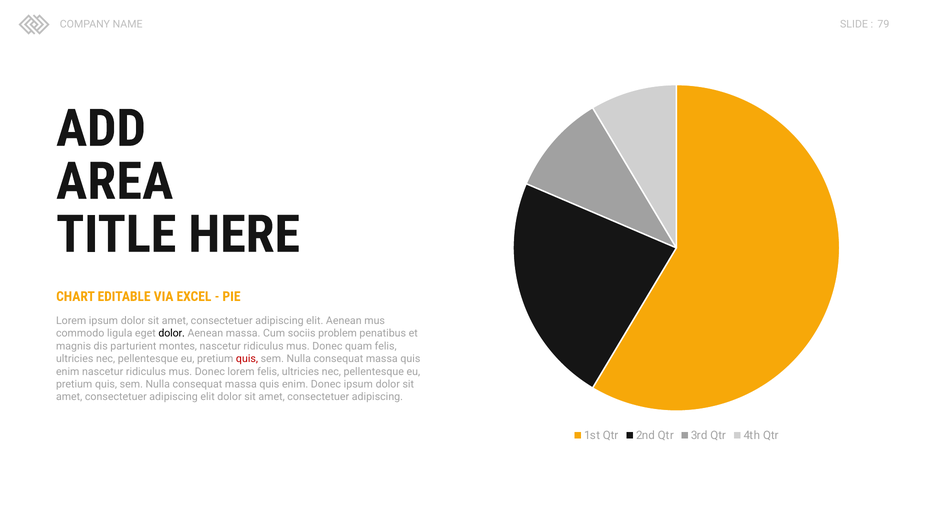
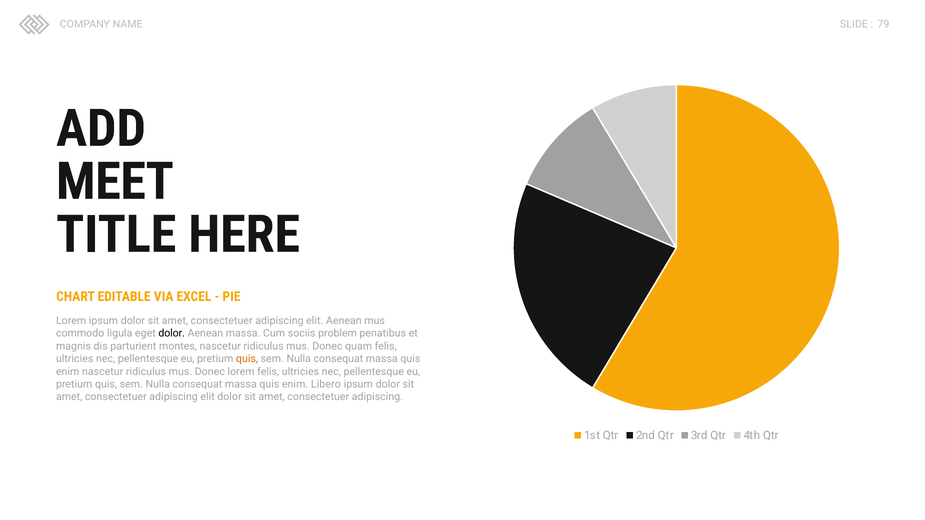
AREA: AREA -> MEET
quis at (247, 359) colour: red -> orange
enim Donec: Donec -> Libero
